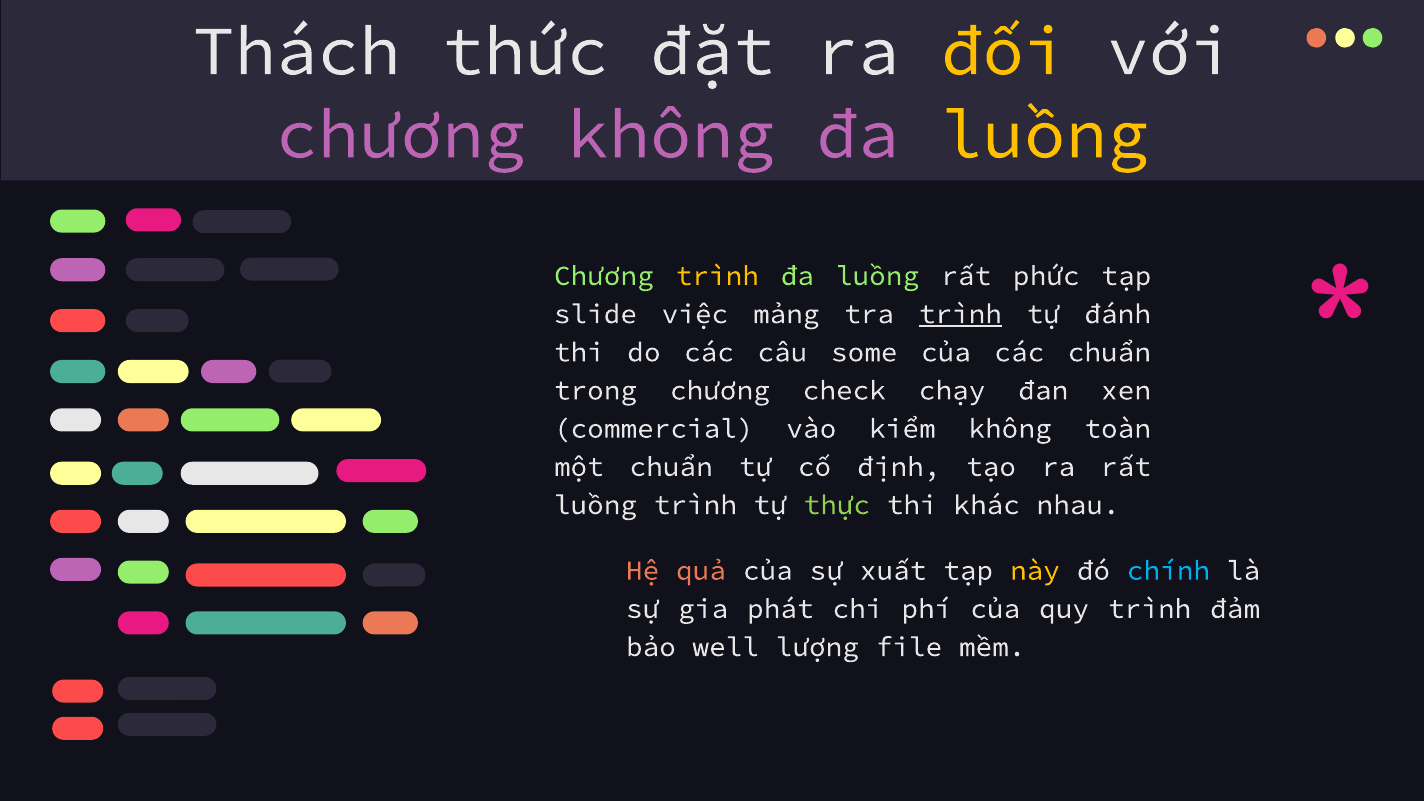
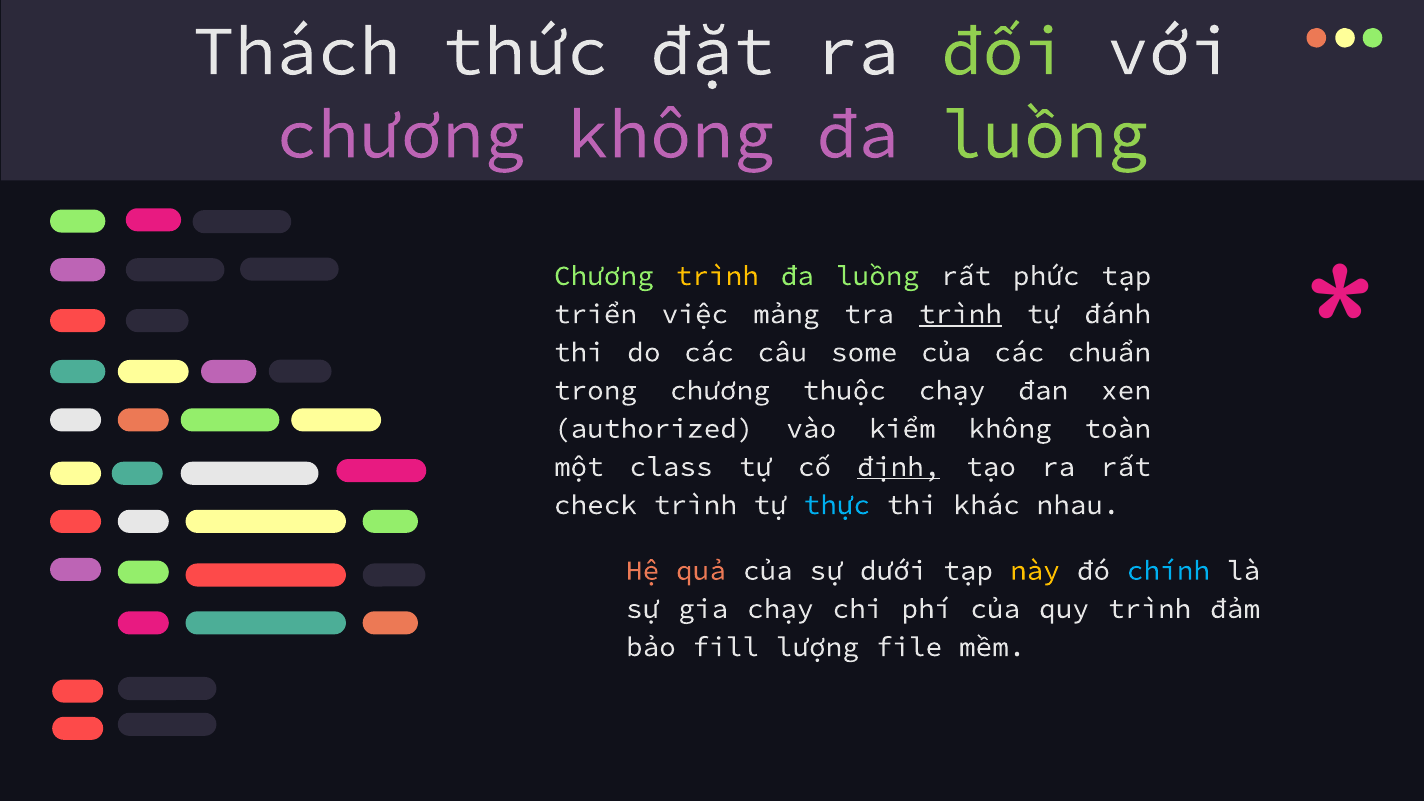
đối colour: yellow -> light green
luồng at (1045, 134) colour: yellow -> light green
slide: slide -> triển
check: check -> thuộc
commercial: commercial -> authorized
một chuẩn: chuẩn -> class
định underline: none -> present
luồng at (595, 505): luồng -> check
thực colour: light green -> light blue
xuất: xuất -> dưới
gia phát: phát -> chạy
well: well -> fill
